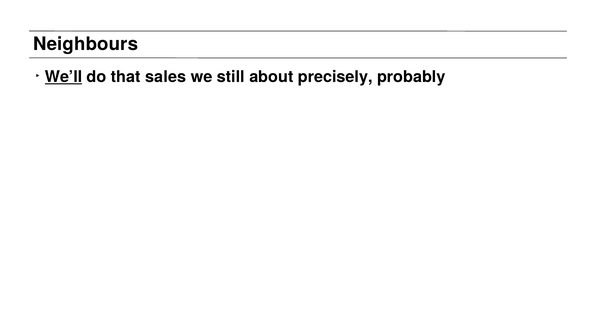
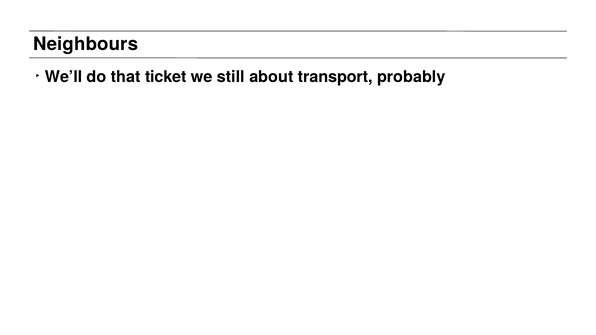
We’ll underline: present -> none
sales: sales -> ticket
precisely: precisely -> transport
